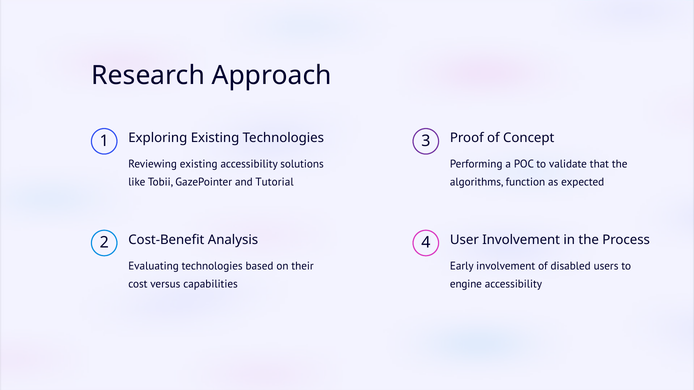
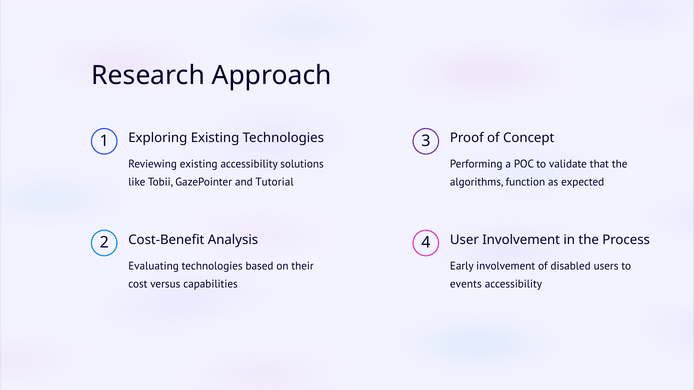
engine: engine -> events
